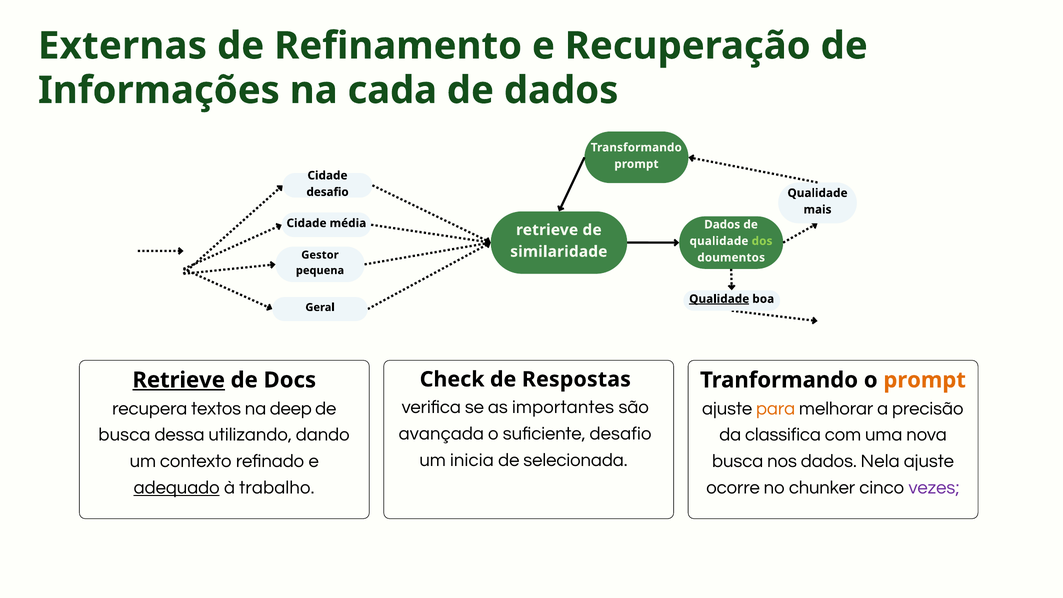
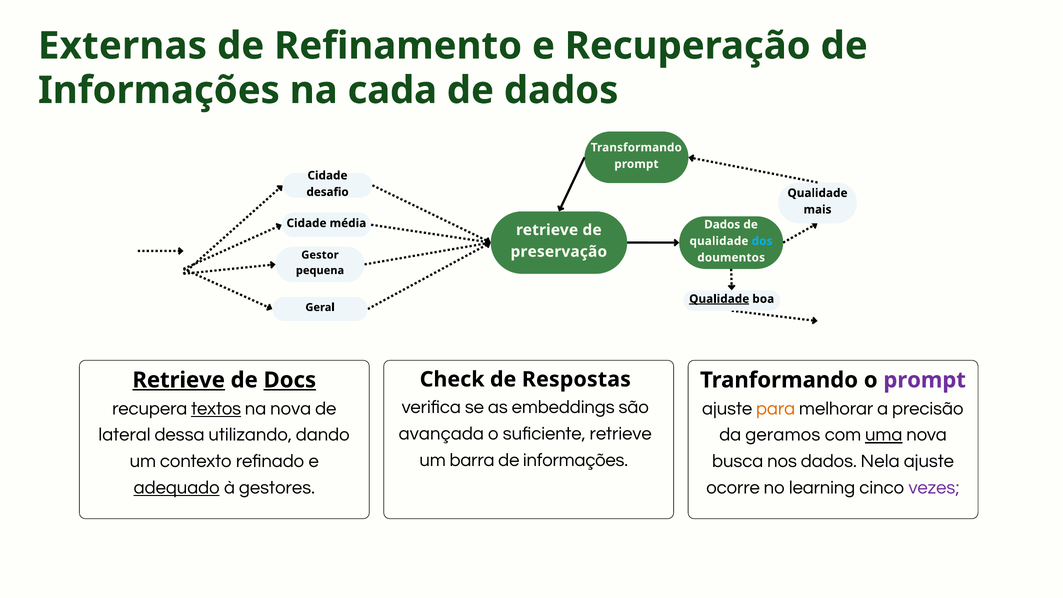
dos colour: light green -> light blue
similaridade: similaridade -> preservação
Docs underline: none -> present
prompt at (925, 380) colour: orange -> purple
importantes: importantes -> embeddings
textos underline: none -> present
na deep: deep -> nova
suficiente desafio: desafio -> retrieve
busca at (124, 435): busca -> lateral
classifica: classifica -> geramos
uma underline: none -> present
inicia: inicia -> barra
selecionada at (575, 460): selecionada -> informações
trabalho: trabalho -> gestores
chunker: chunker -> learning
